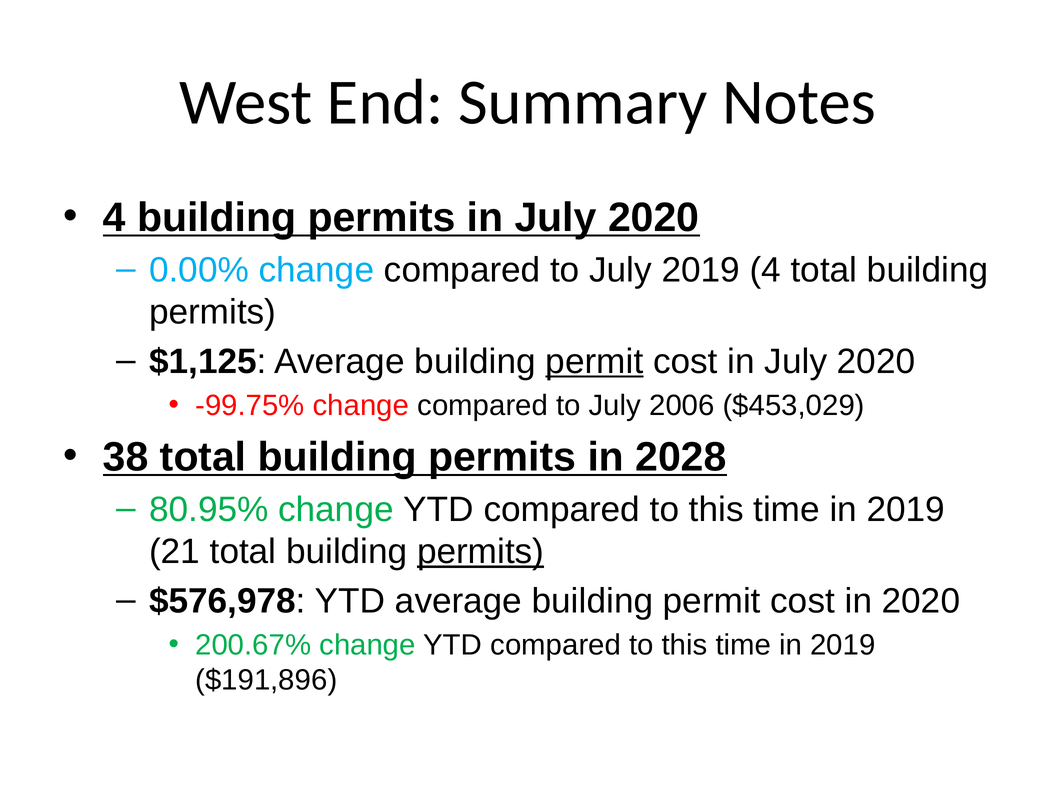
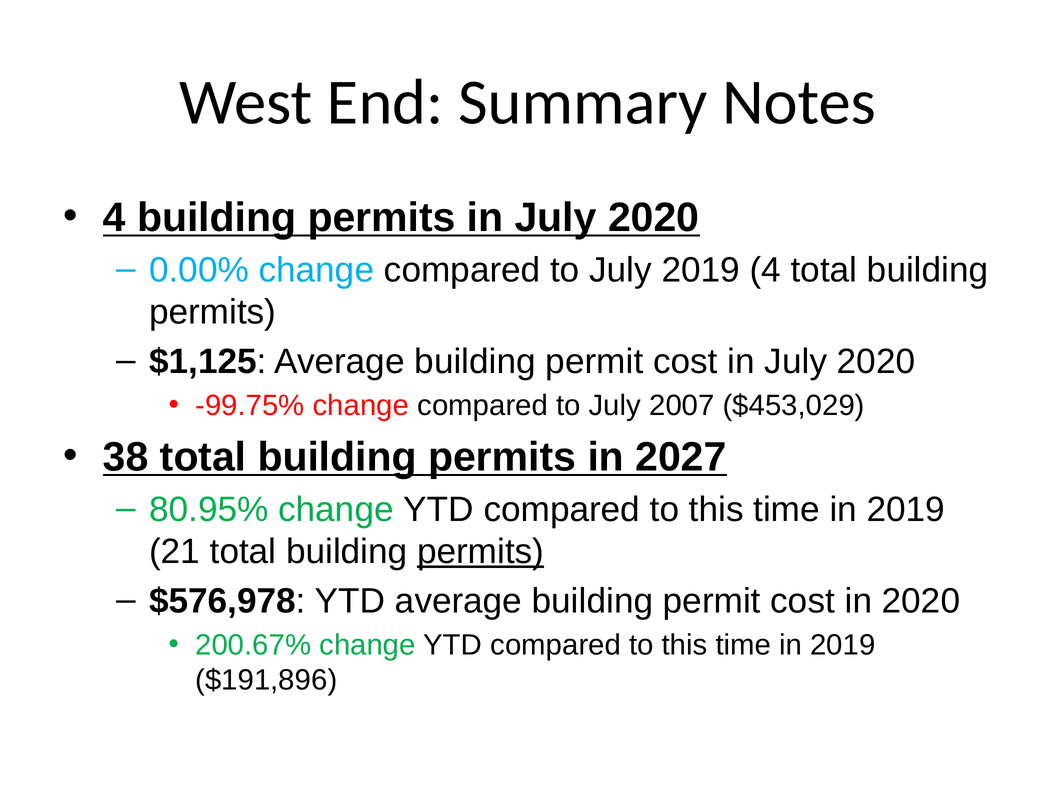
permit at (594, 362) underline: present -> none
2006: 2006 -> 2007
2028: 2028 -> 2027
